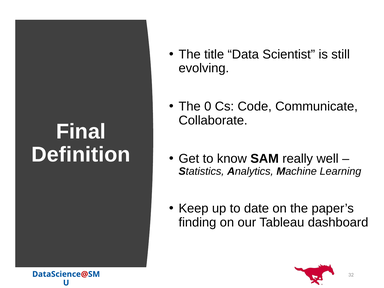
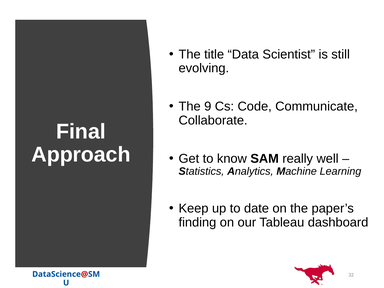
0: 0 -> 9
Definition: Definition -> Approach
